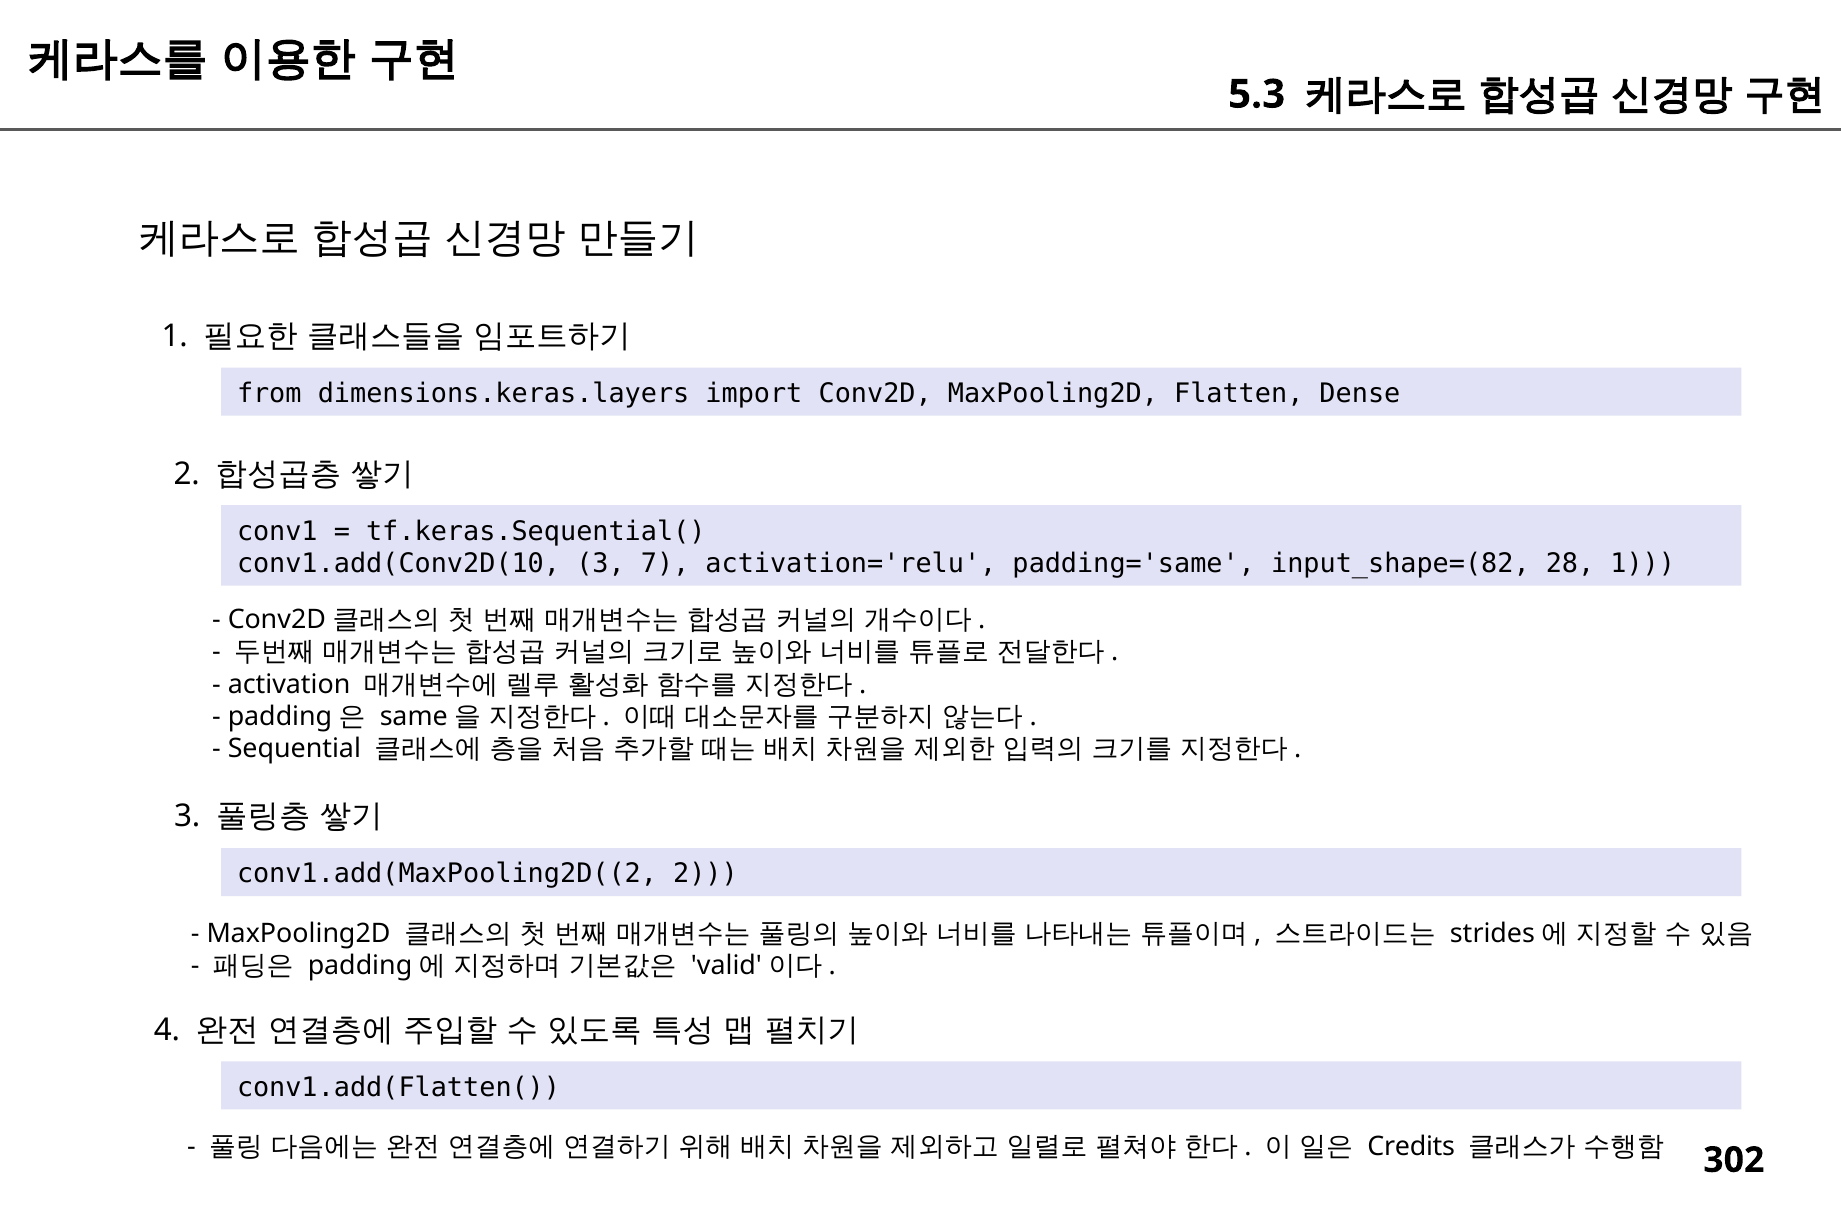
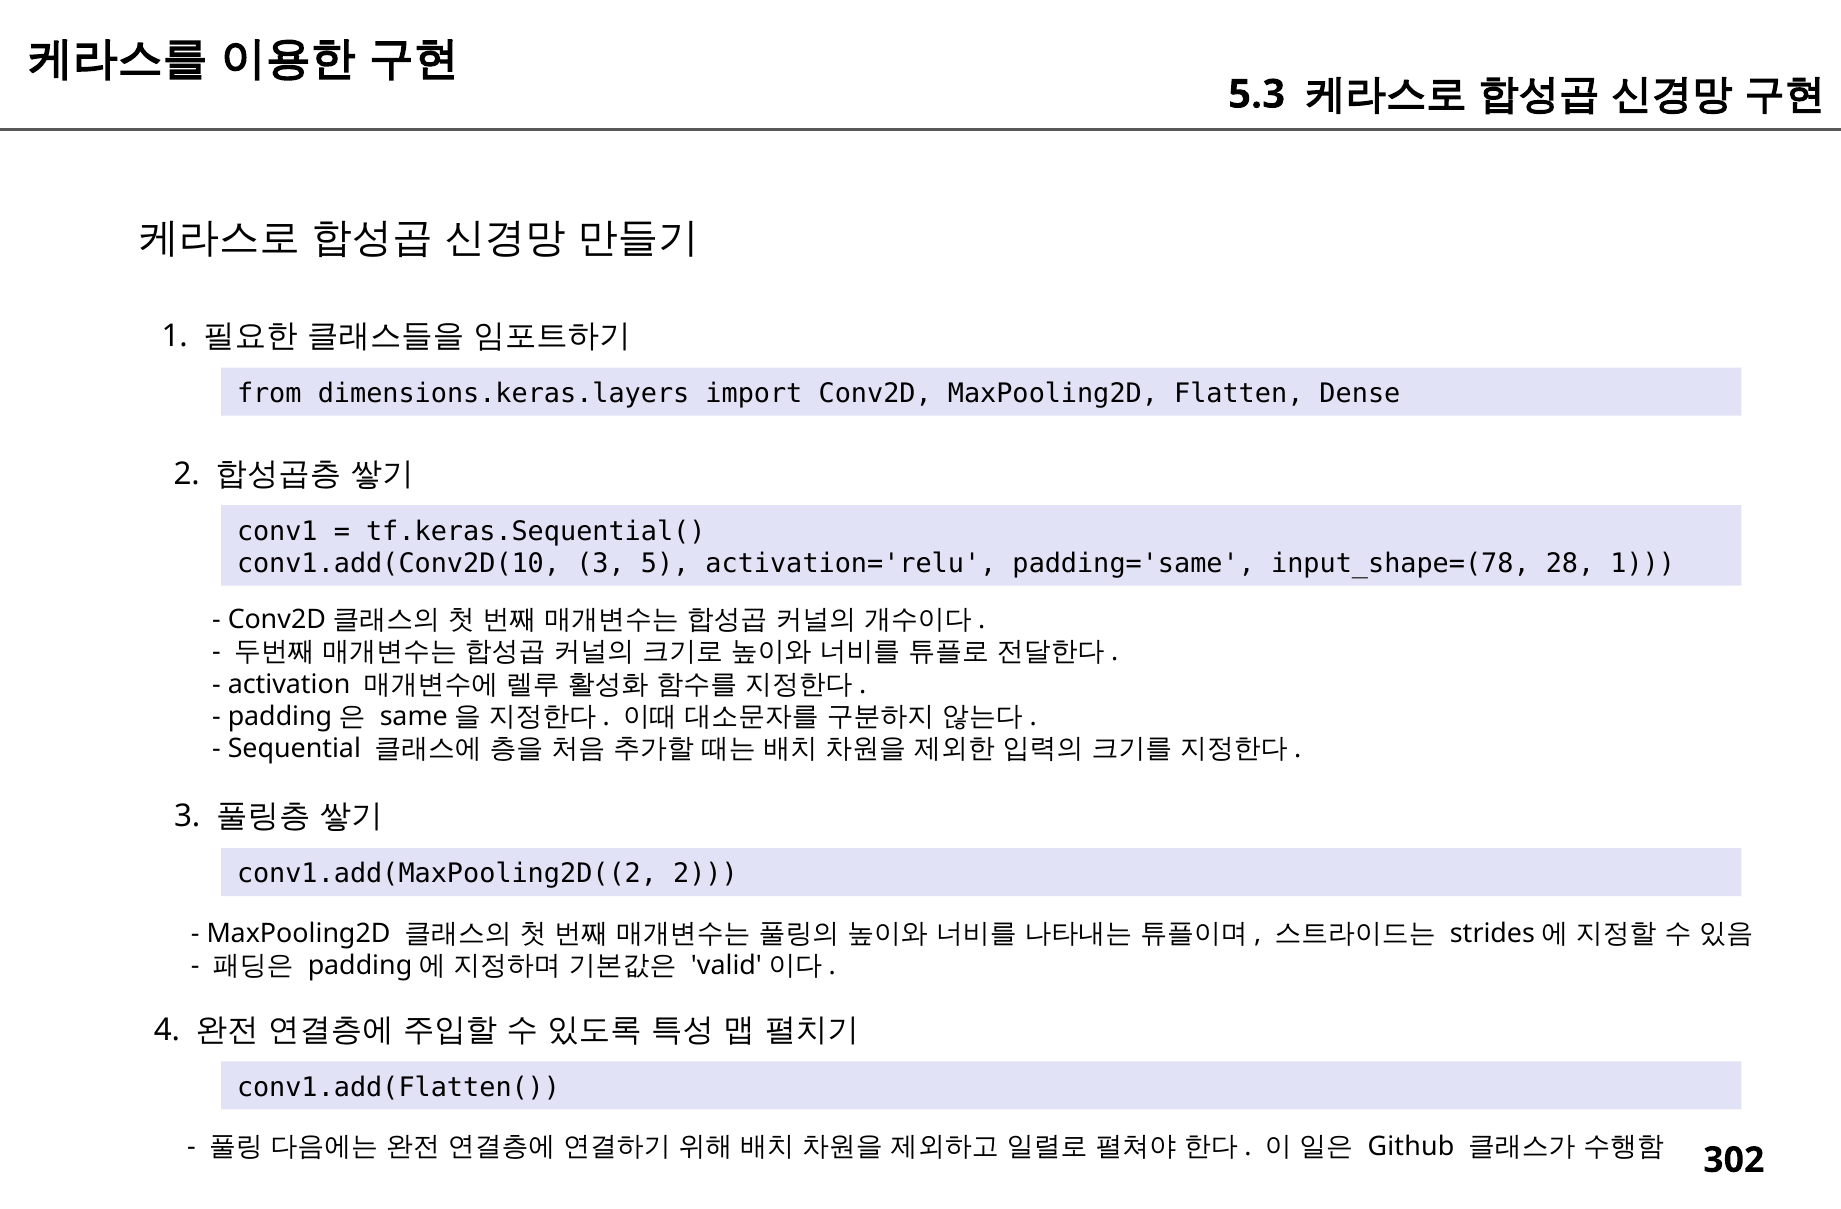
7: 7 -> 5
input_shape=(82: input_shape=(82 -> input_shape=(78
Credits: Credits -> Github
